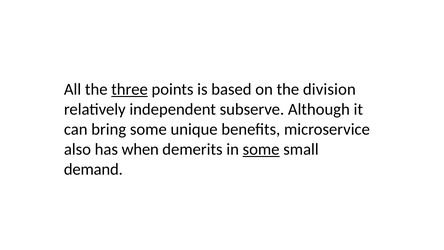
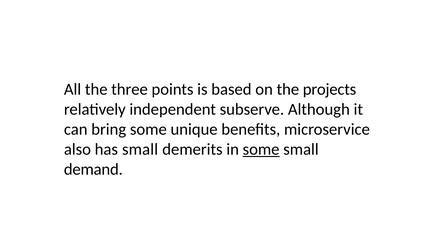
three underline: present -> none
division: division -> projects
has when: when -> small
